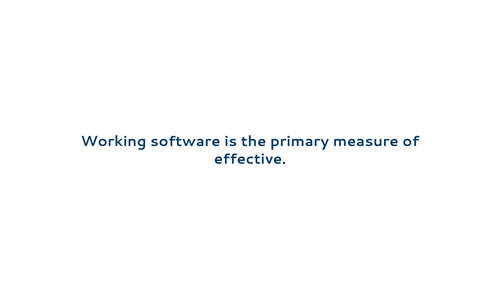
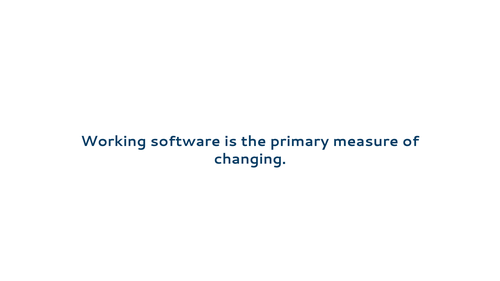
effective: effective -> changing
